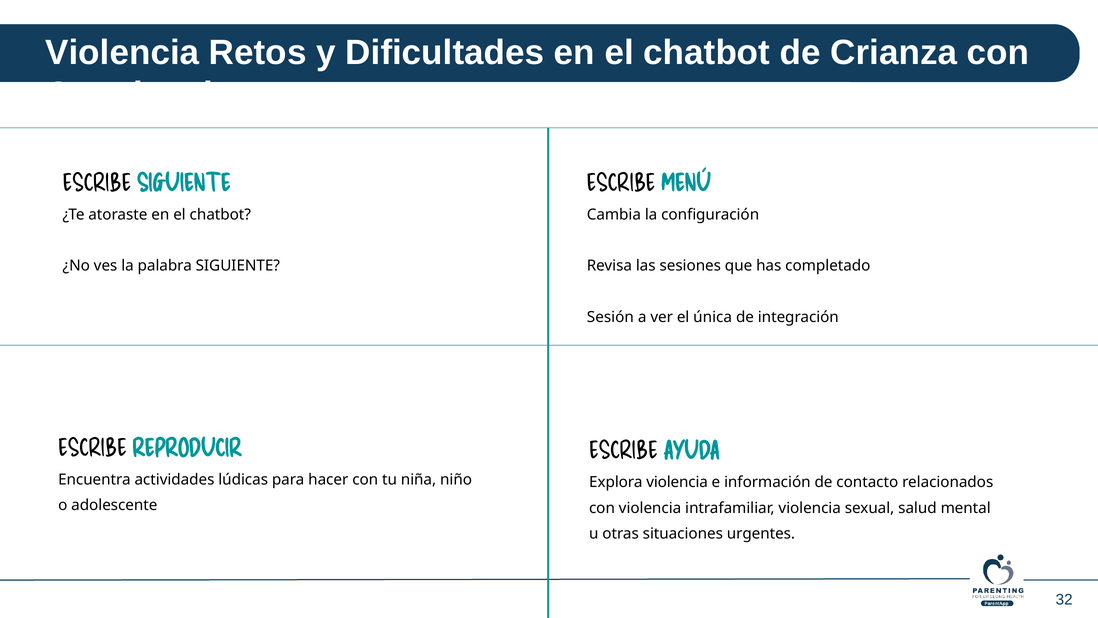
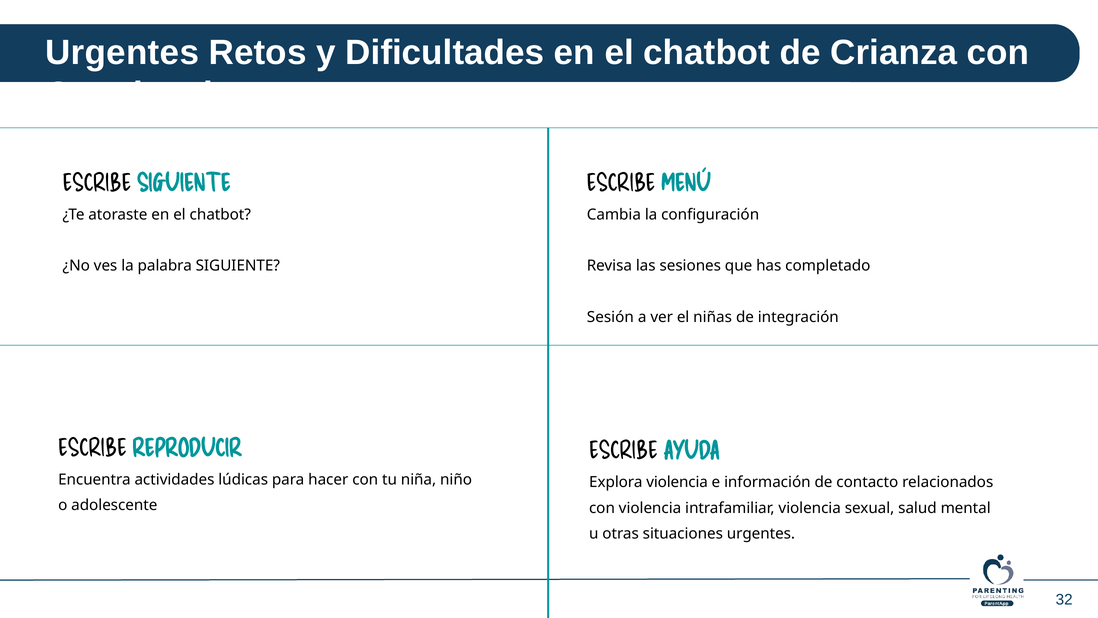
Violencia at (122, 53): Violencia -> Urgentes
única: única -> niñas
